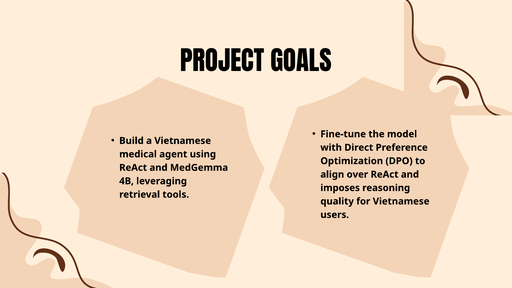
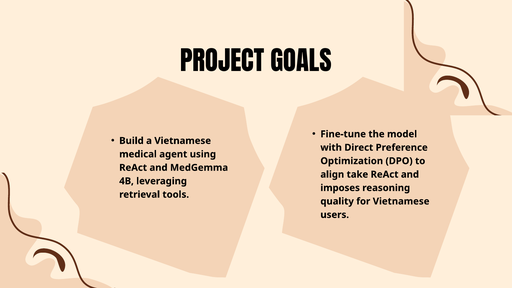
over: over -> take
